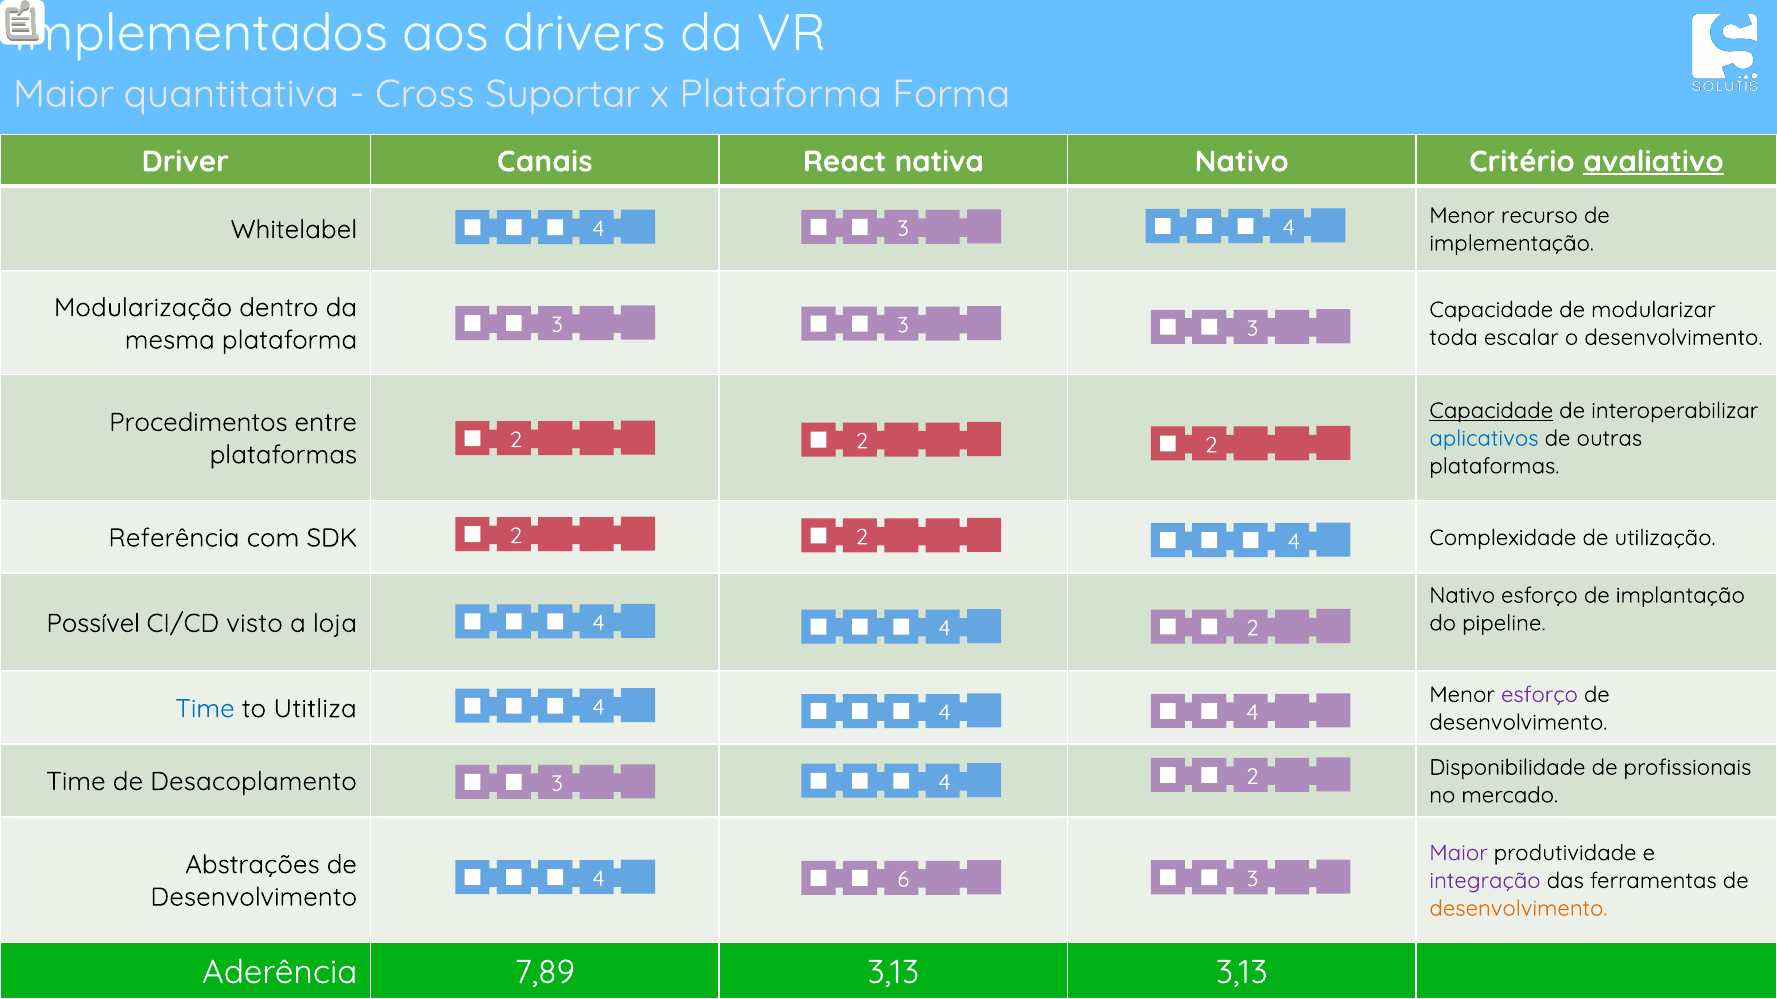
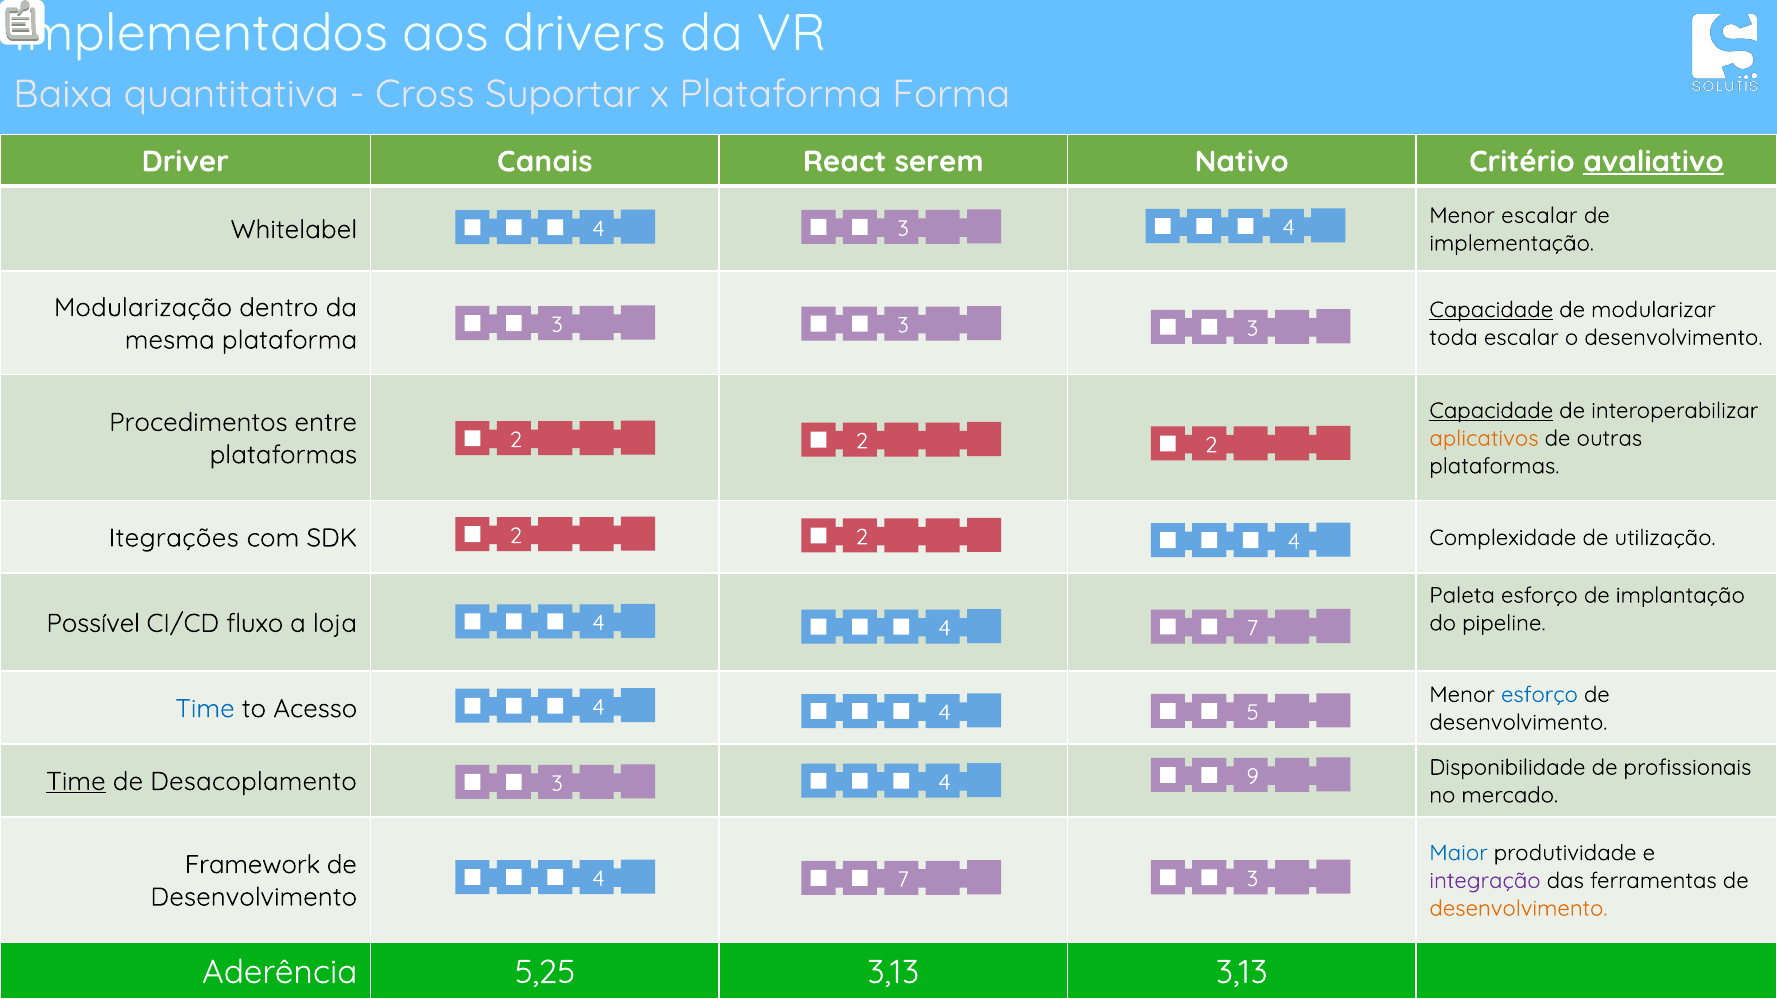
Maior at (63, 94): Maior -> Baixa
nativa: nativa -> serem
Menor recurso: recurso -> escalar
Capacidade at (1491, 310) underline: none -> present
aplicativos colour: blue -> orange
Referência: Referência -> Itegrações
Nativo at (1462, 596): Nativo -> Paleta
visto: visto -> fluxo
2 at (1253, 628): 2 -> 7
esforço at (1539, 695) colour: purple -> blue
Utitliza: Utitliza -> Acesso
4 at (1253, 713): 4 -> 5
Time at (76, 782) underline: none -> present
2 at (1253, 777): 2 -> 9
Maior at (1459, 853) colour: purple -> blue
Abstrações: Abstrações -> Framework
6 at (903, 880): 6 -> 7
7,89: 7,89 -> 5,25
